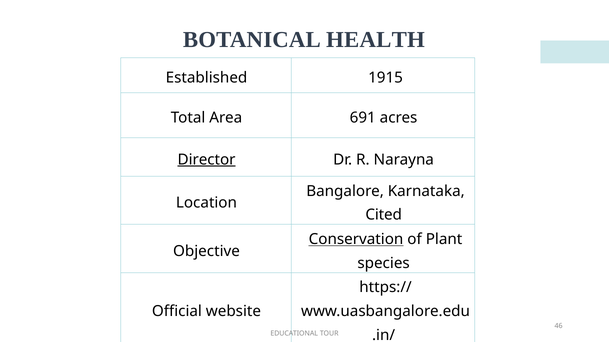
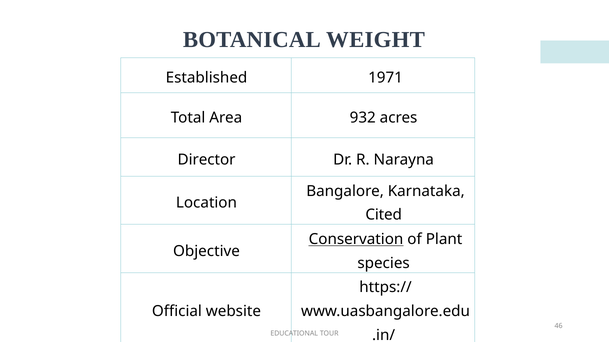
HEALTH: HEALTH -> WEIGHT
1915: 1915 -> 1971
691: 691 -> 932
Director underline: present -> none
